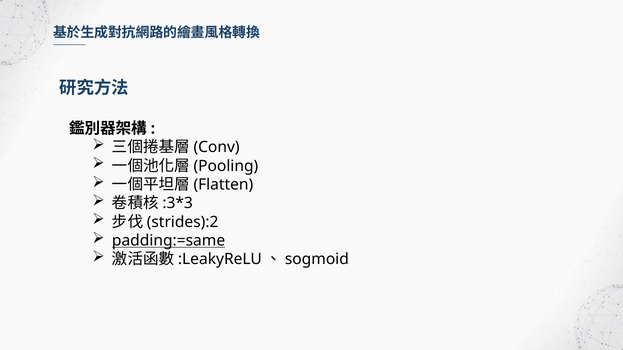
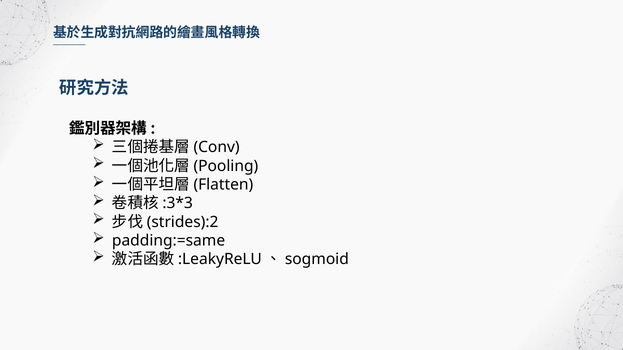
padding:=same underline: present -> none
